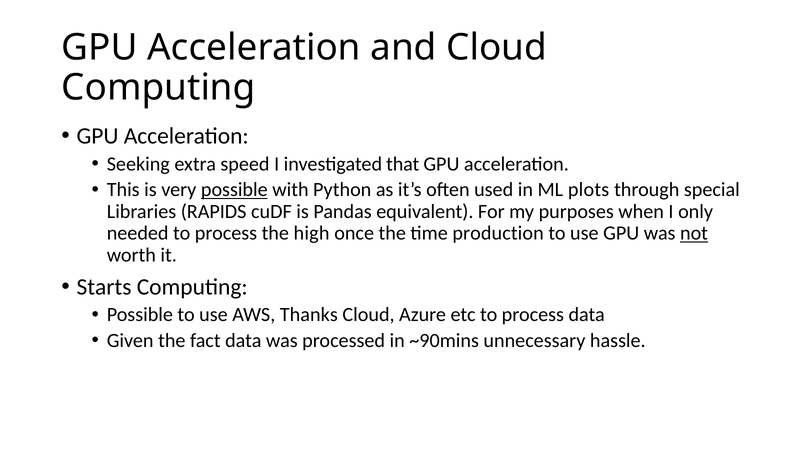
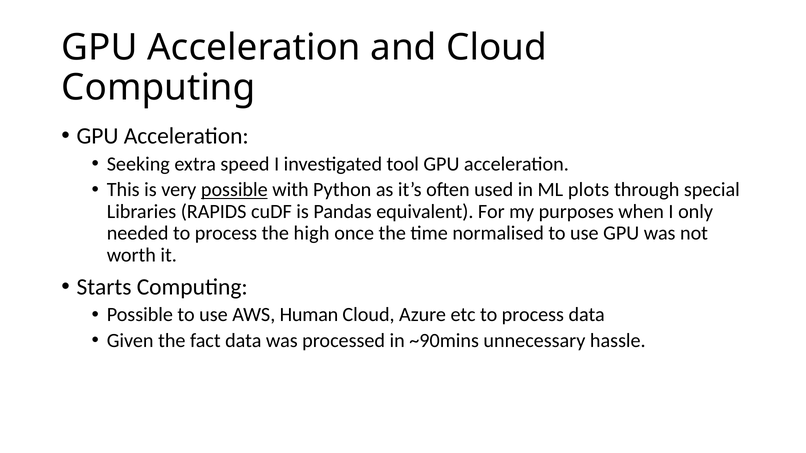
that: that -> tool
production: production -> normalised
not underline: present -> none
Thanks: Thanks -> Human
